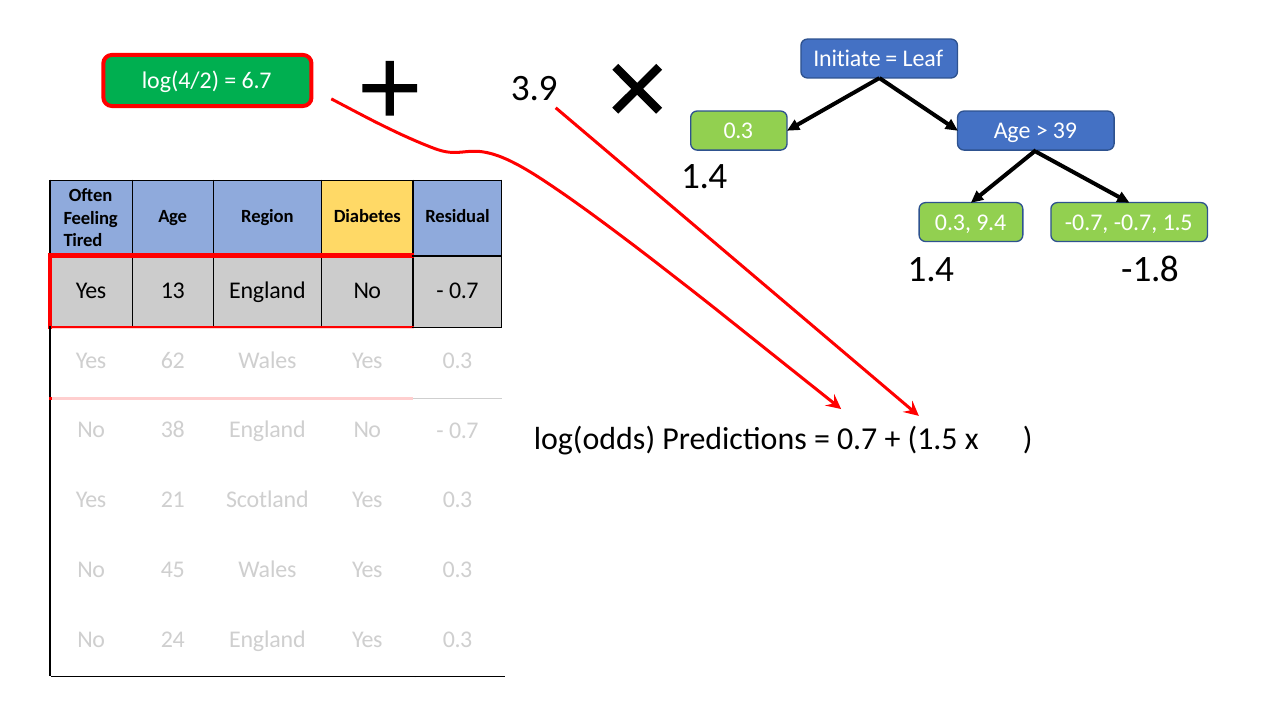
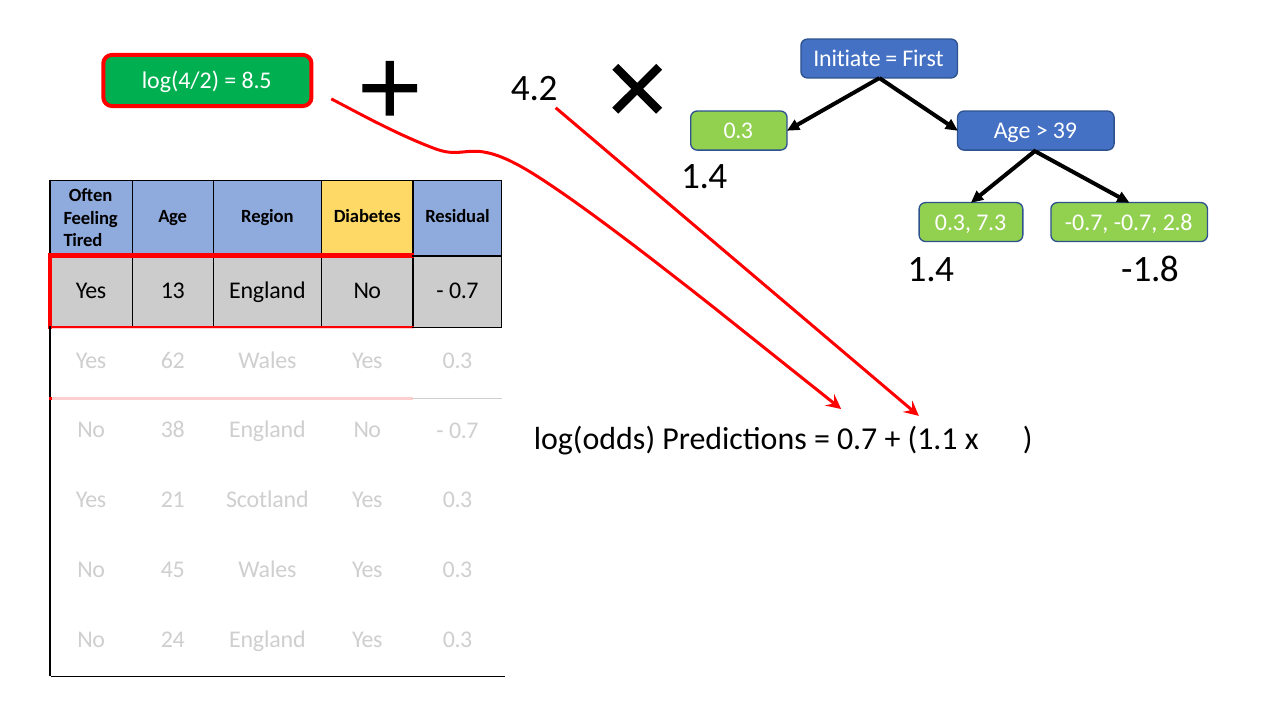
Leaf: Leaf -> First
6.7: 6.7 -> 8.5
3.9: 3.9 -> 4.2
9.4: 9.4 -> 7.3
-0.7 1.5: 1.5 -> 2.8
1.5 at (933, 439): 1.5 -> 1.1
